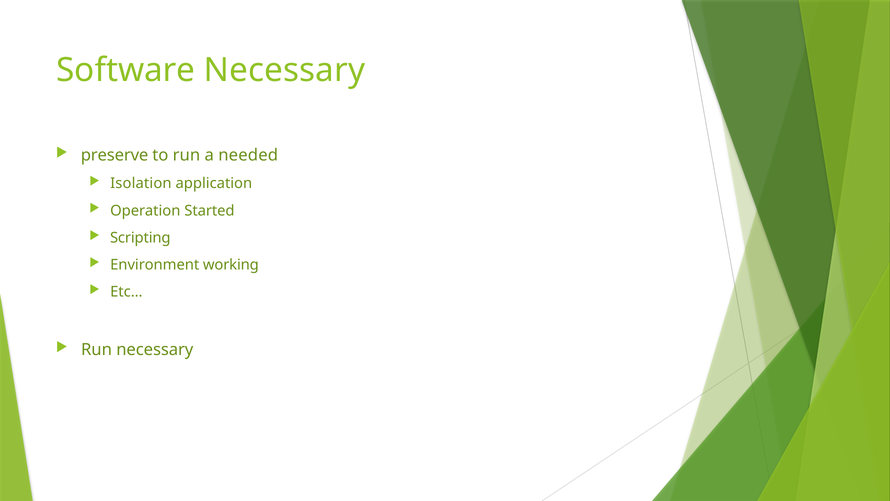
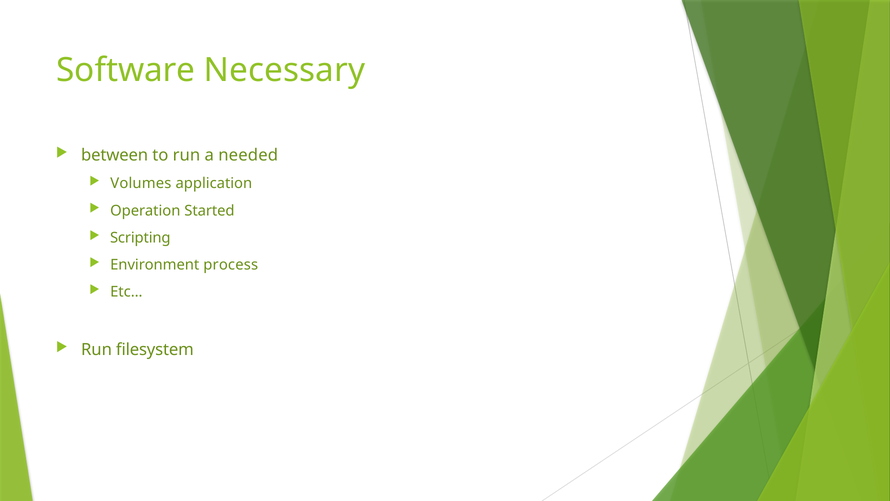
preserve: preserve -> between
Isolation: Isolation -> Volumes
working: working -> process
Run necessary: necessary -> filesystem
